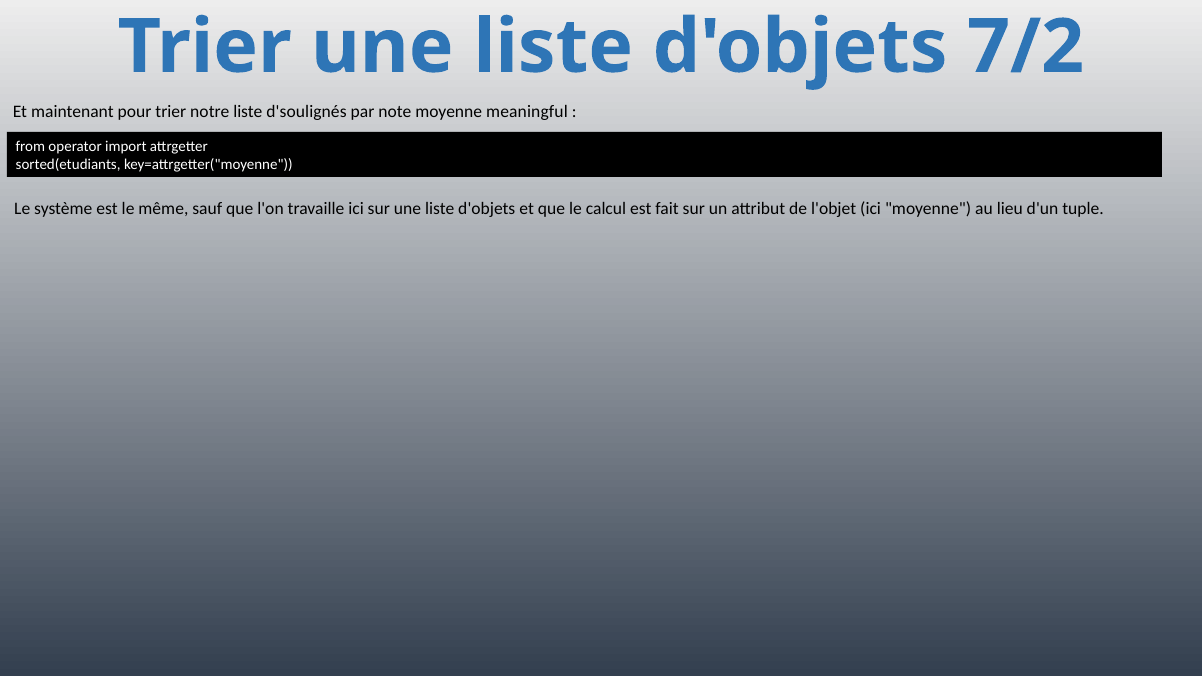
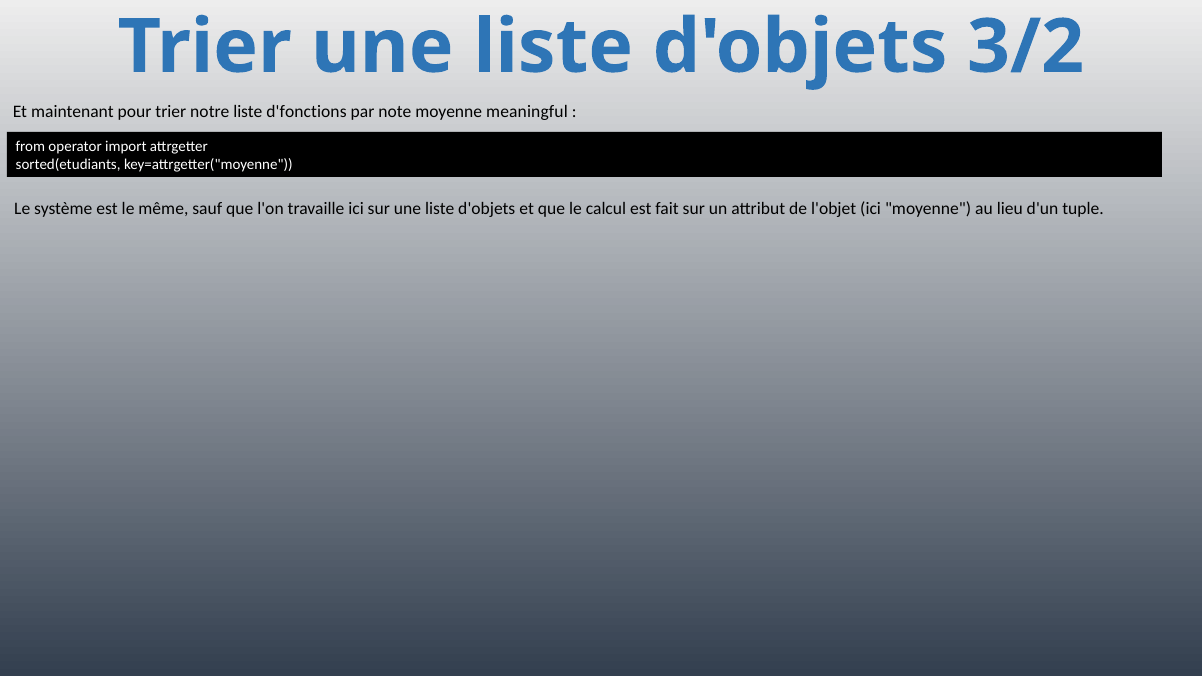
7/2: 7/2 -> 3/2
d'soulignés: d'soulignés -> d'fonctions
